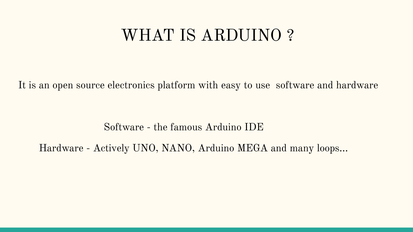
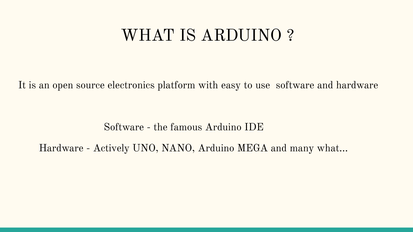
loops…: loops… -> what…
